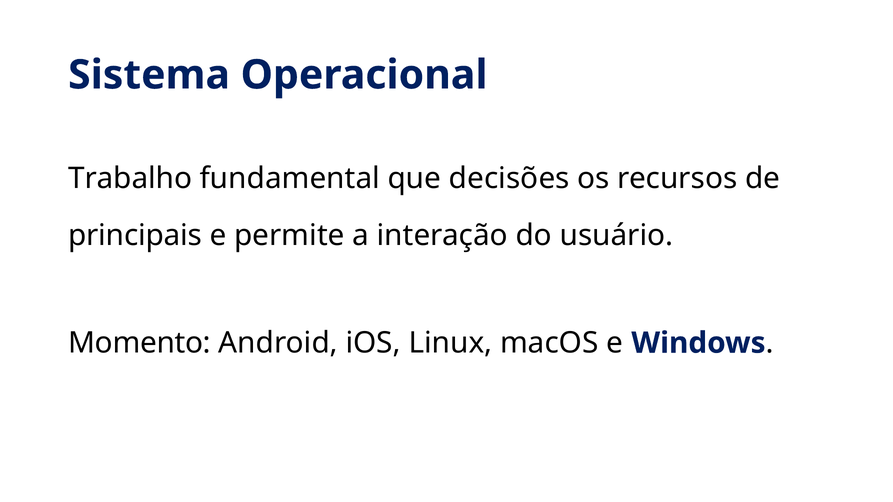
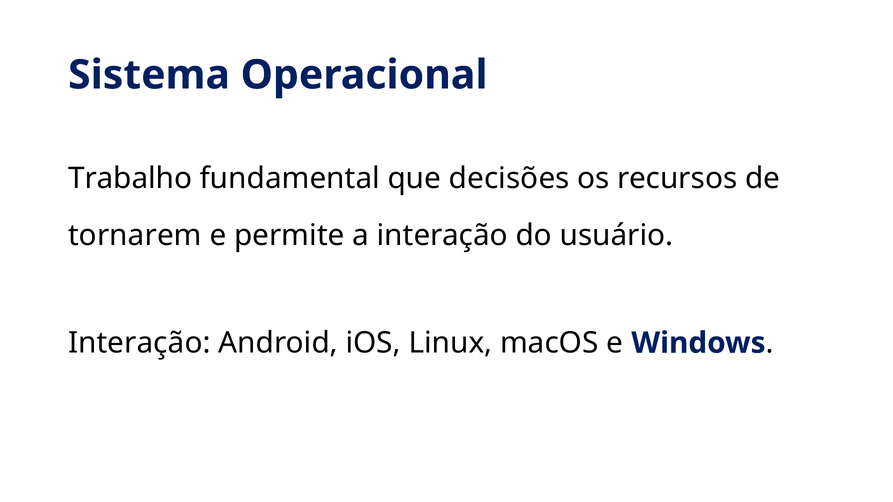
principais: principais -> tornarem
Momento at (140, 343): Momento -> Interação
